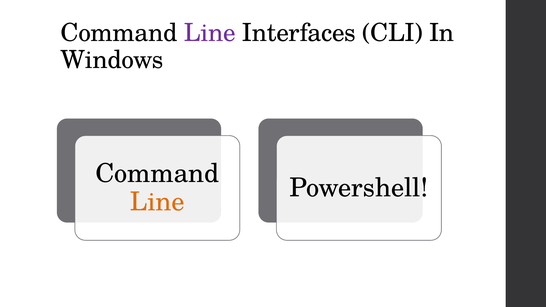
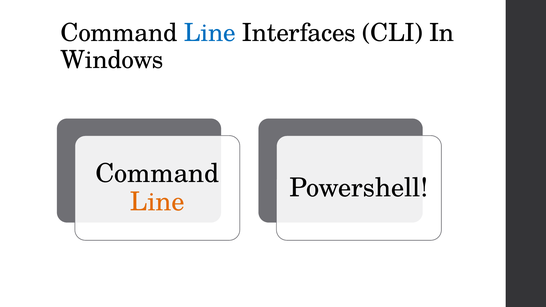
Line at (210, 33) colour: purple -> blue
